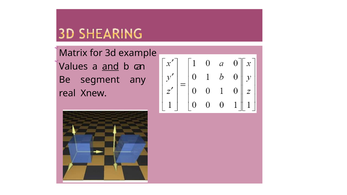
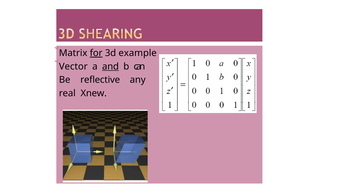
for underline: none -> present
Values: Values -> Vector
segment: segment -> reflective
